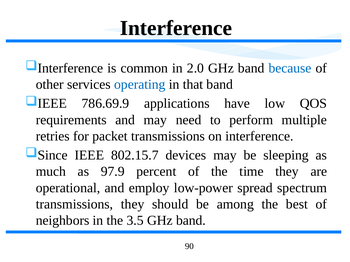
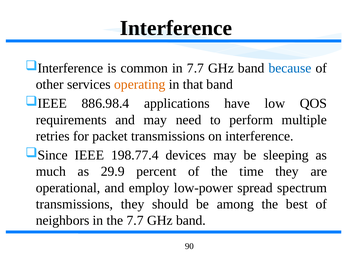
in 2.0: 2.0 -> 7.7
operating colour: blue -> orange
786.69.9: 786.69.9 -> 886.98.4
802.15.7: 802.15.7 -> 198.77.4
97.9: 97.9 -> 29.9
the 3.5: 3.5 -> 7.7
